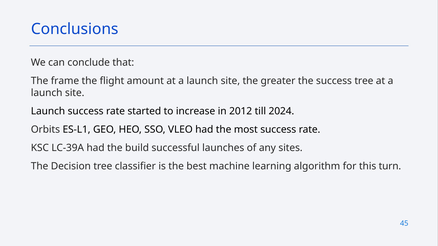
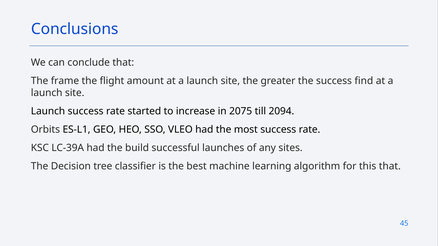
success tree: tree -> find
2012: 2012 -> 2075
2024: 2024 -> 2094
this turn: turn -> that
